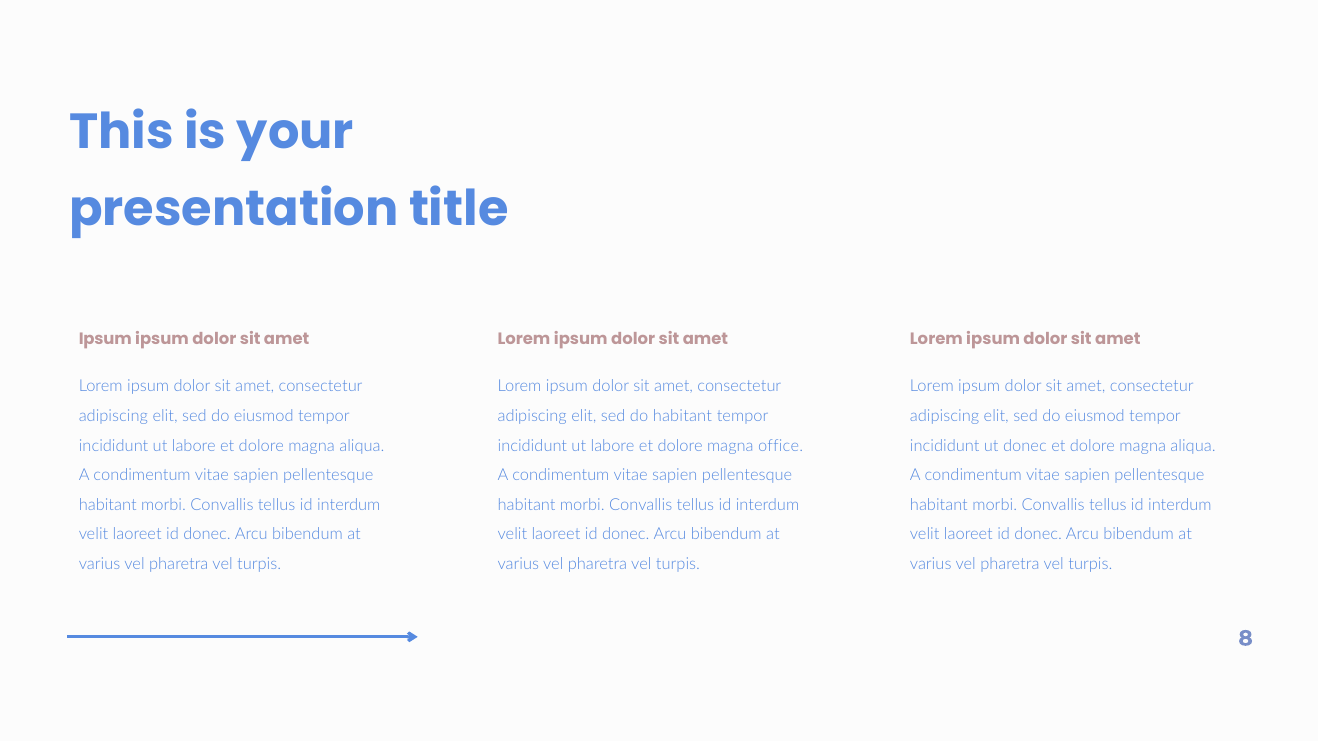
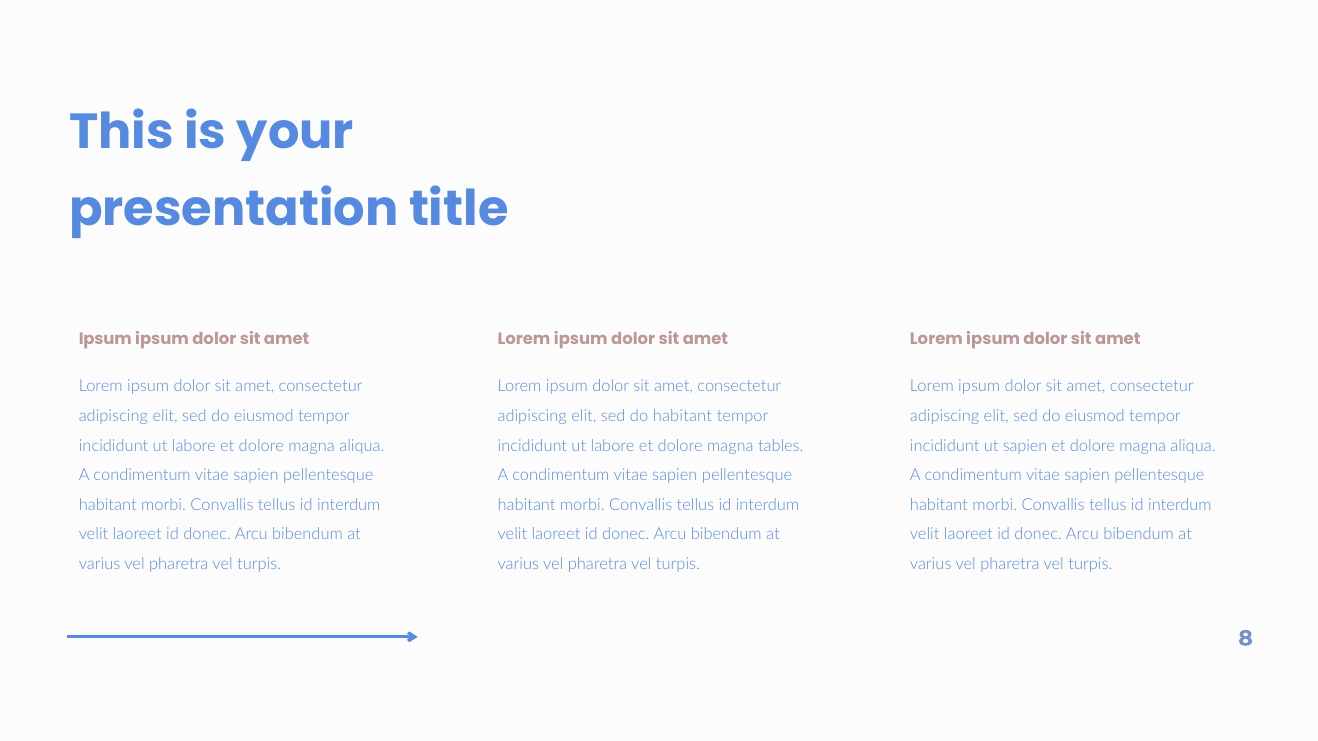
office: office -> tables
ut donec: donec -> sapien
